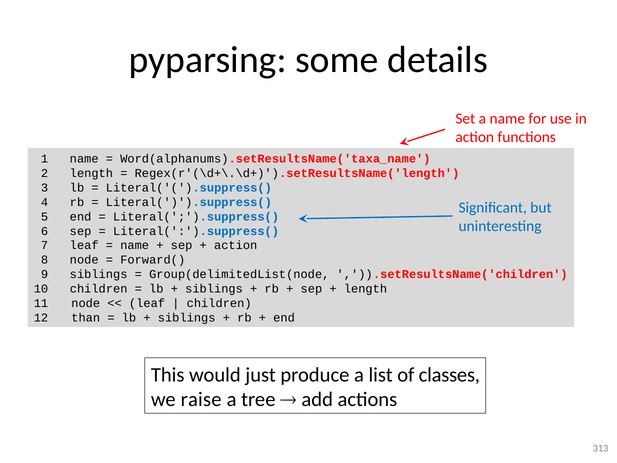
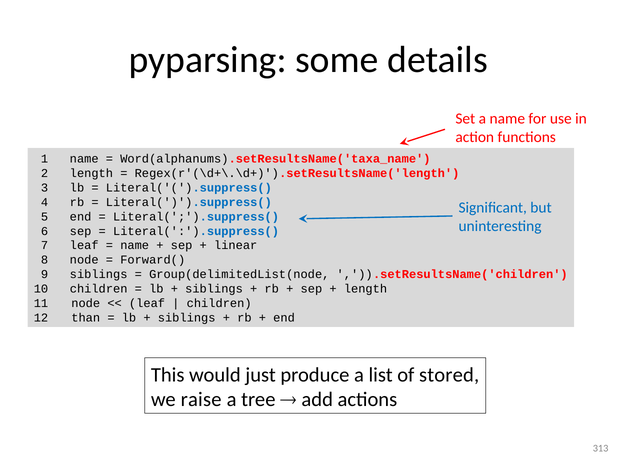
action at (236, 245): action -> linear
classes: classes -> stored
